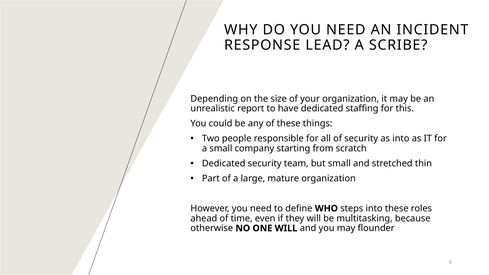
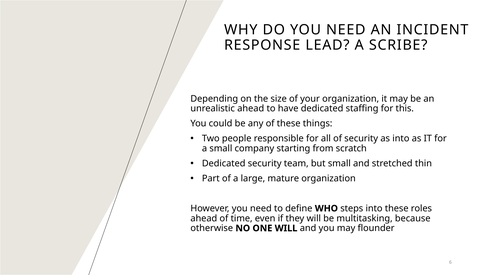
unrealistic report: report -> ahead
